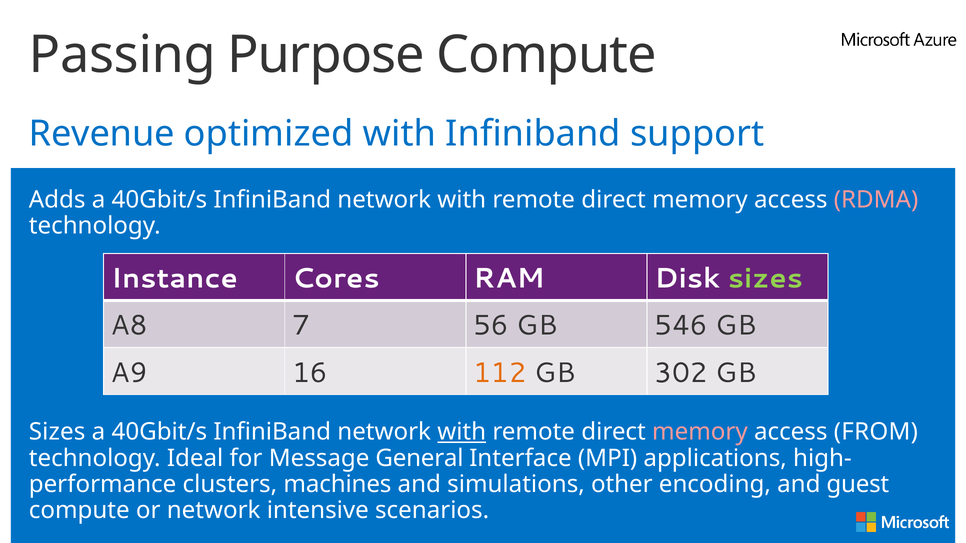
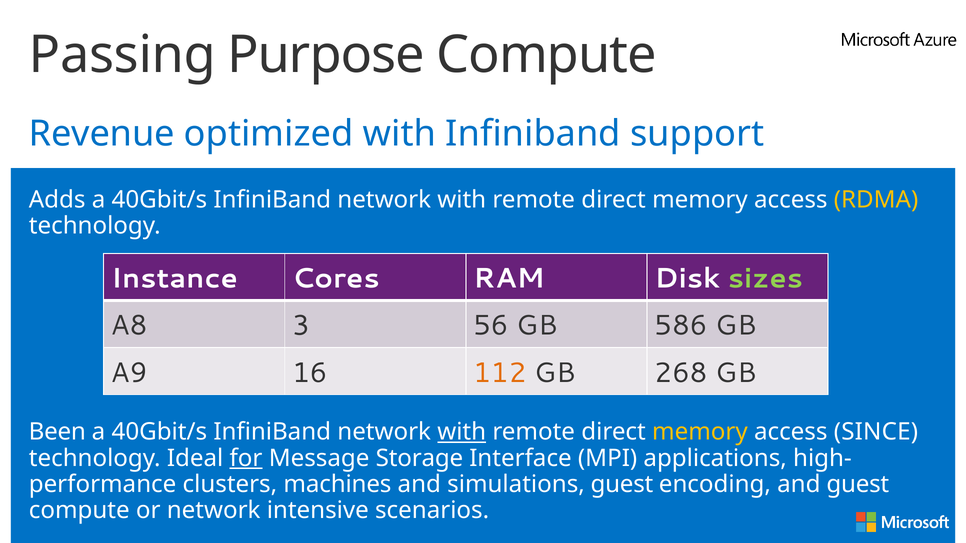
RDMA colour: pink -> yellow
7: 7 -> 3
546: 546 -> 586
302: 302 -> 268
Sizes at (57, 432): Sizes -> Been
memory at (700, 432) colour: pink -> yellow
FROM: FROM -> SINCE
for underline: none -> present
General: General -> Storage
simulations other: other -> guest
